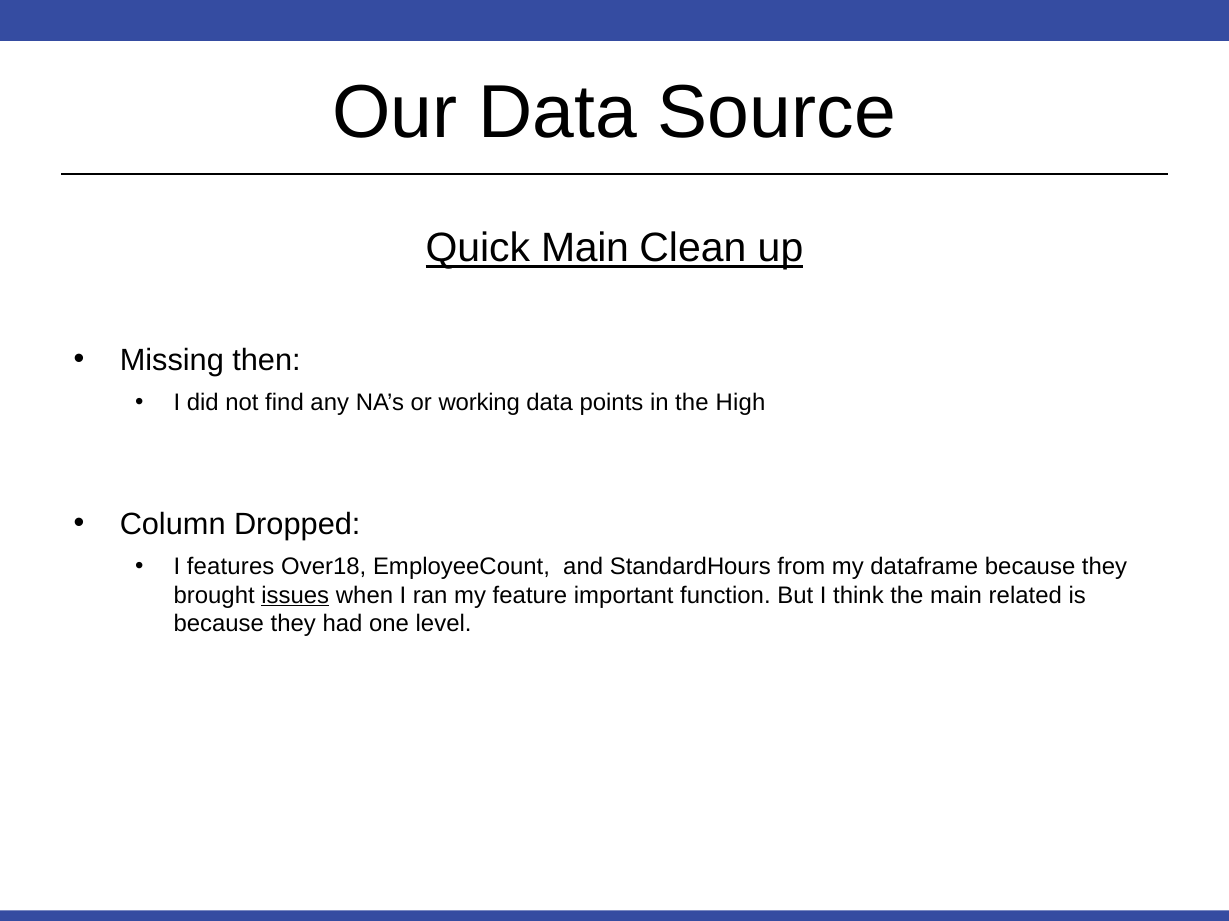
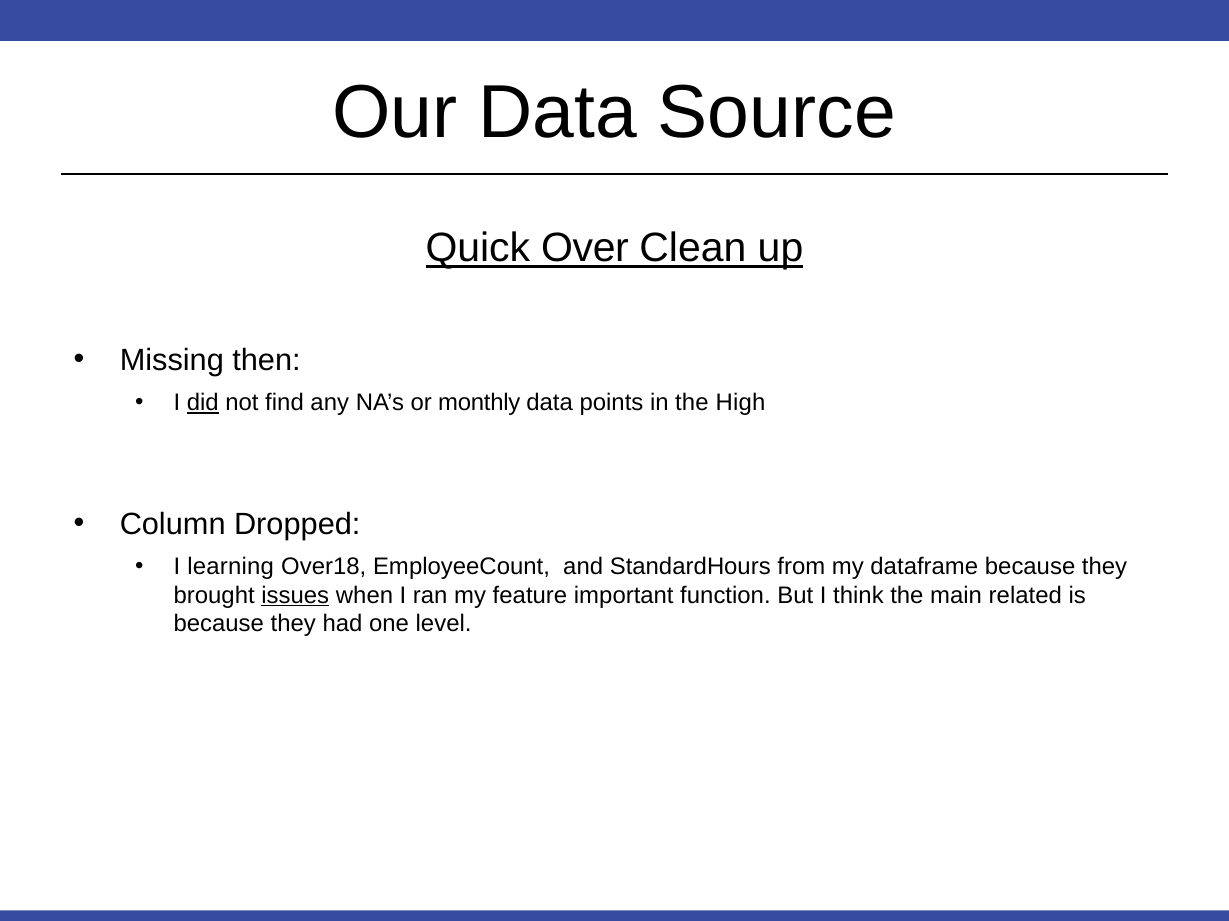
Quick Main: Main -> Over
did underline: none -> present
working: working -> monthly
features: features -> learning
